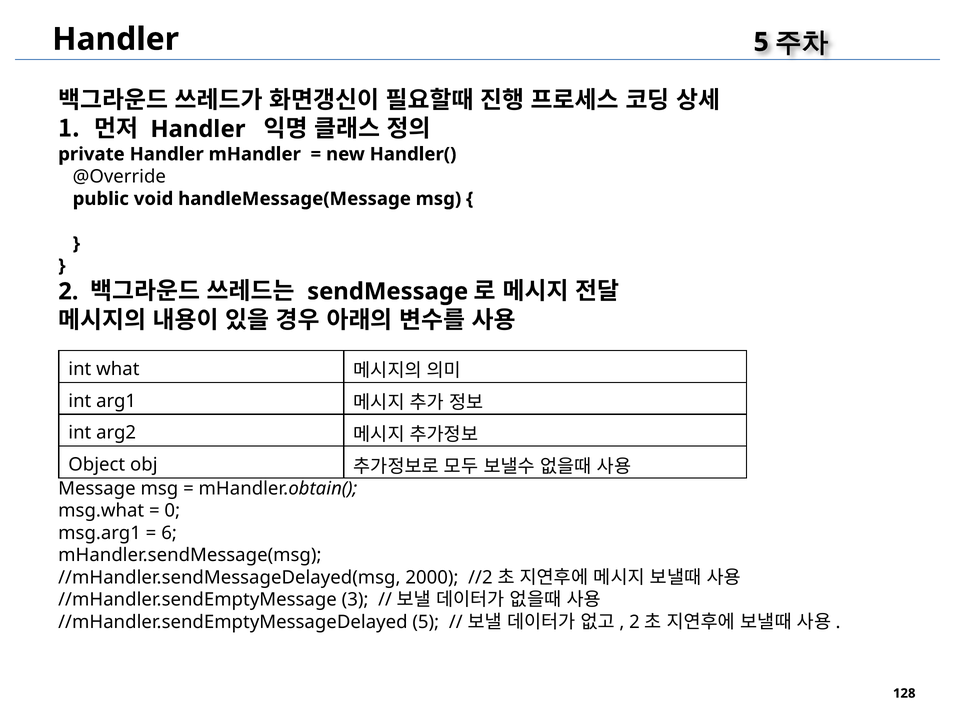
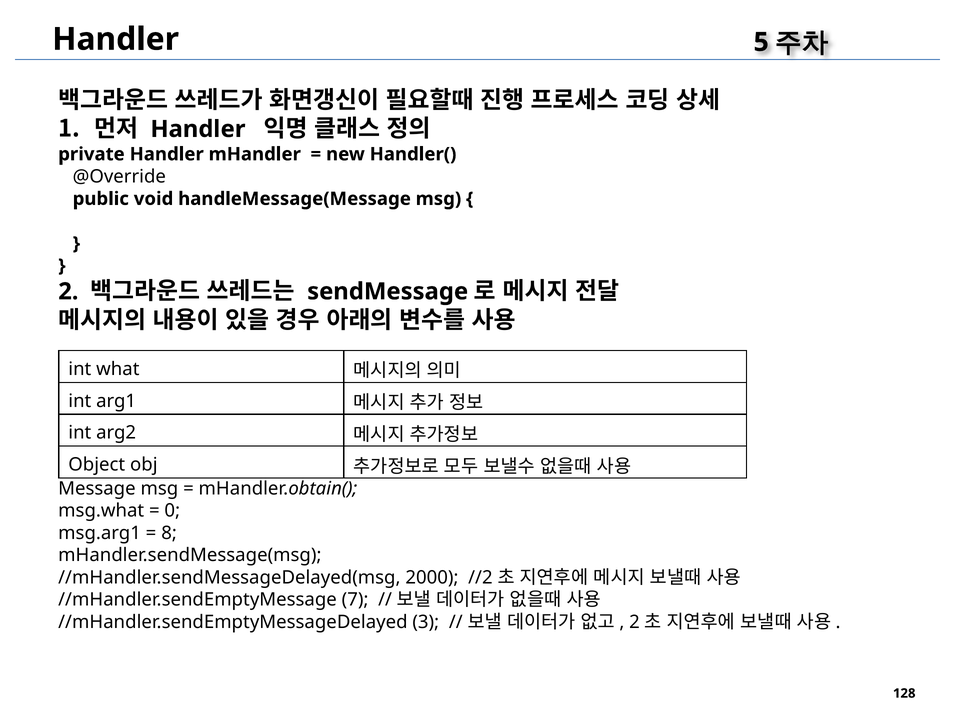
6: 6 -> 8
3: 3 -> 7
//mHandler.sendEmptyMessageDelayed 5: 5 -> 3
